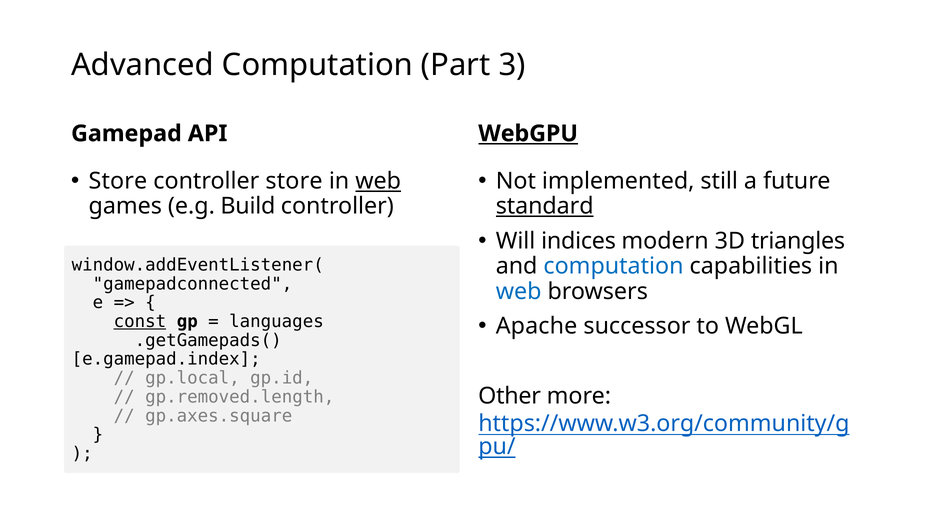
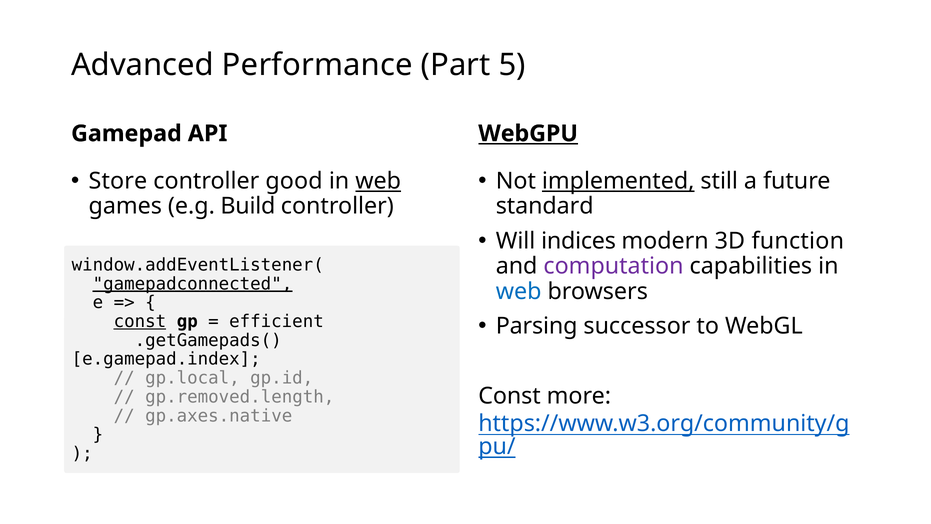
Advanced Computation: Computation -> Performance
3: 3 -> 5
controller store: store -> good
implemented underline: none -> present
standard underline: present -> none
triangles: triangles -> function
computation at (614, 266) colour: blue -> purple
gamepadconnected underline: none -> present
languages: languages -> efficient
Apache: Apache -> Parsing
Other at (510, 396): Other -> Const
gp.axes.square: gp.axes.square -> gp.axes.native
